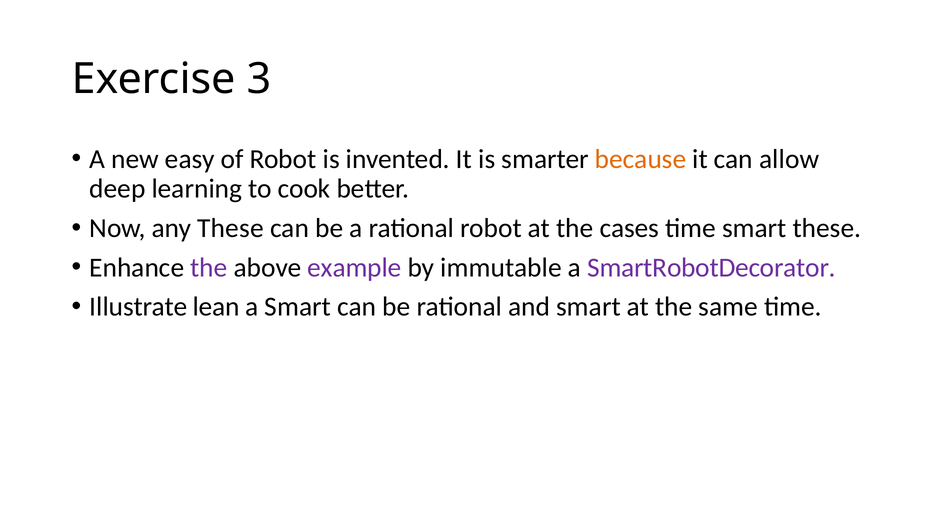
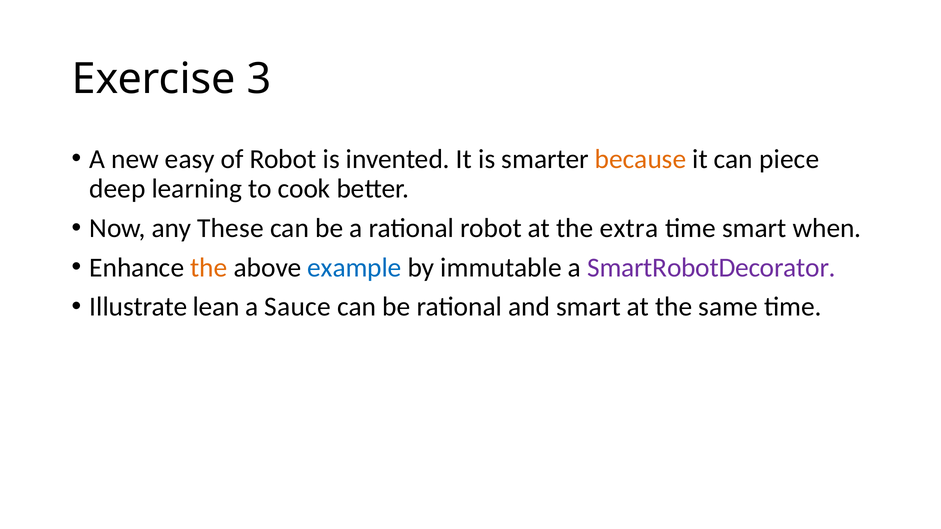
allow: allow -> piece
cases: cases -> extra
smart these: these -> when
the at (209, 268) colour: purple -> orange
example colour: purple -> blue
a Smart: Smart -> Sauce
